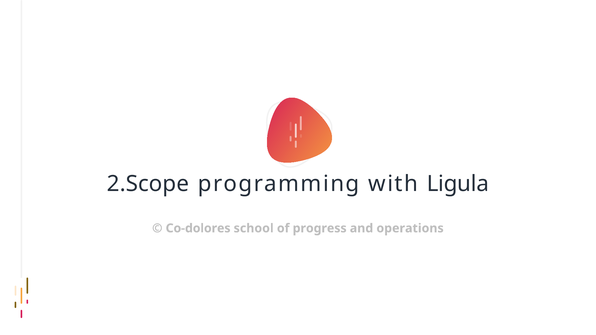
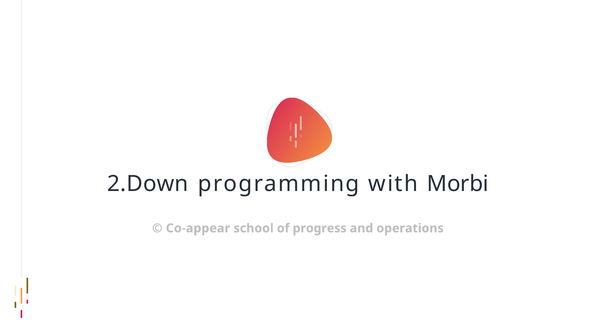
2.Scope: 2.Scope -> 2.Down
Ligula: Ligula -> Morbi
Co-dolores: Co-dolores -> Co-appear
